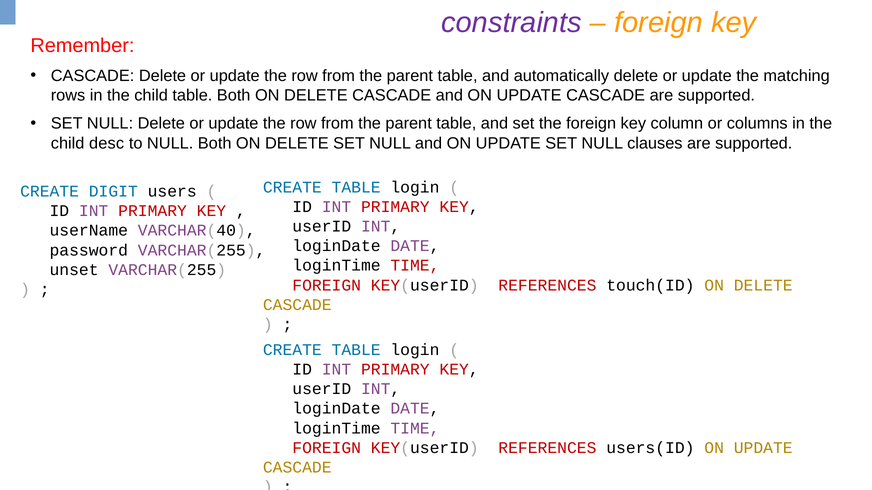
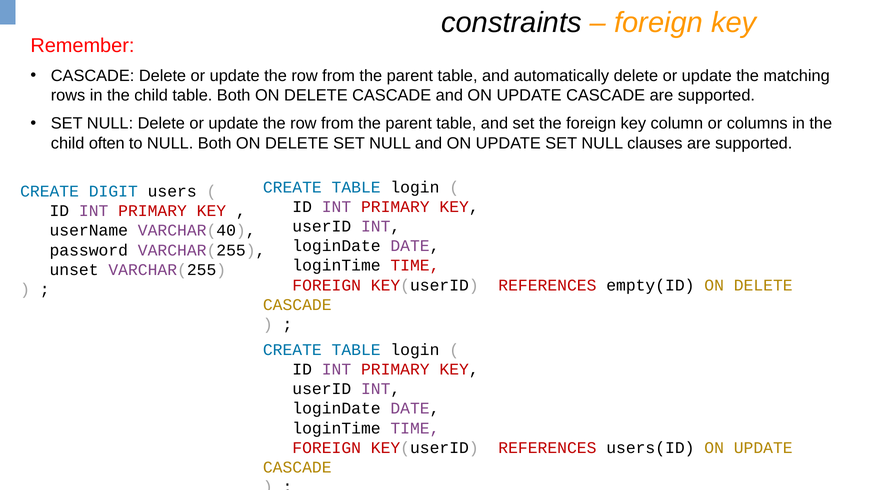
constraints colour: purple -> black
desc: desc -> often
touch(ID: touch(ID -> empty(ID
